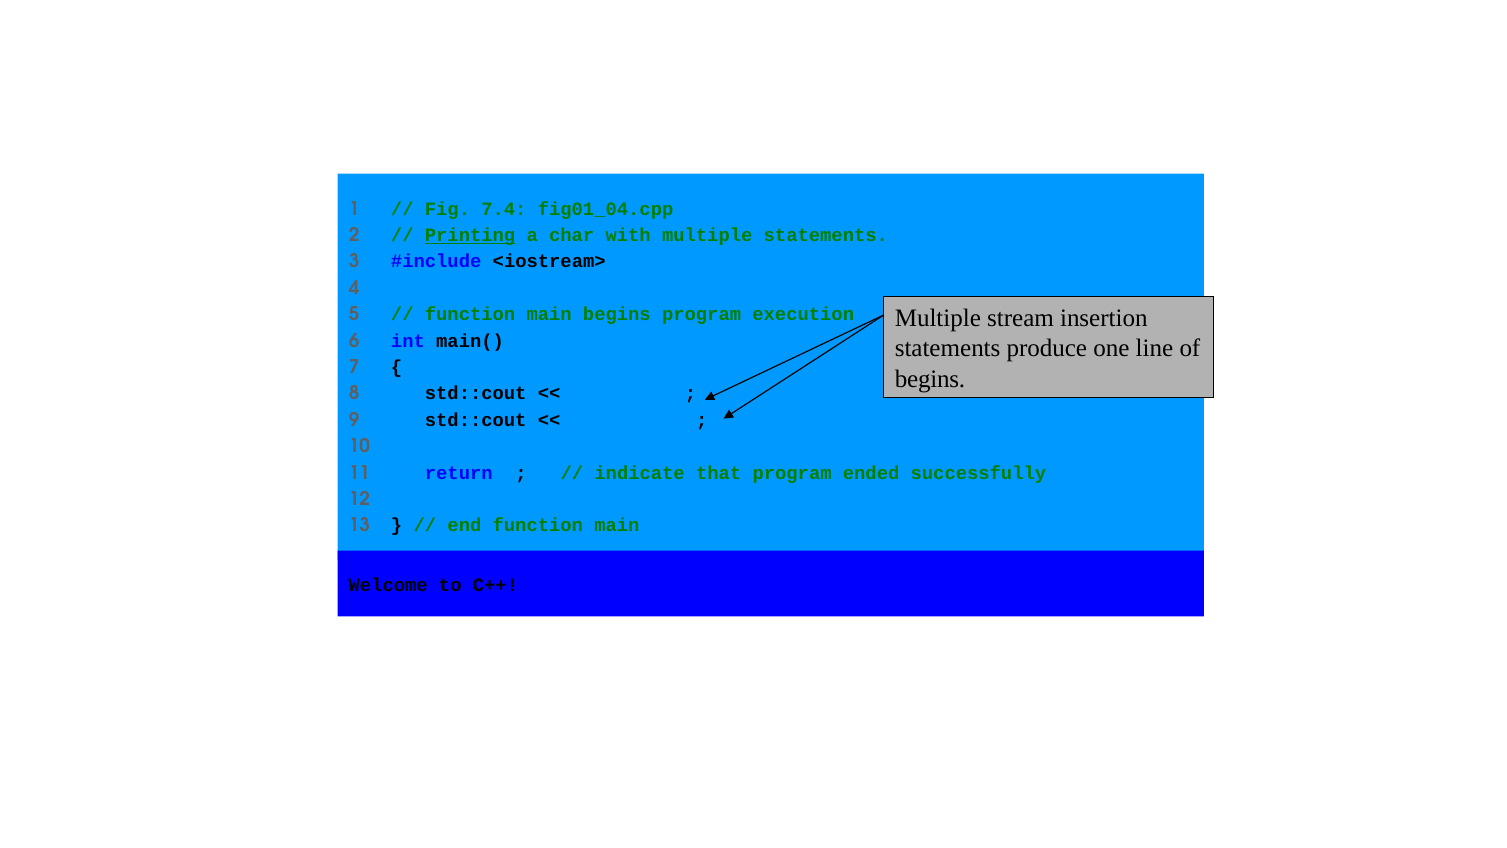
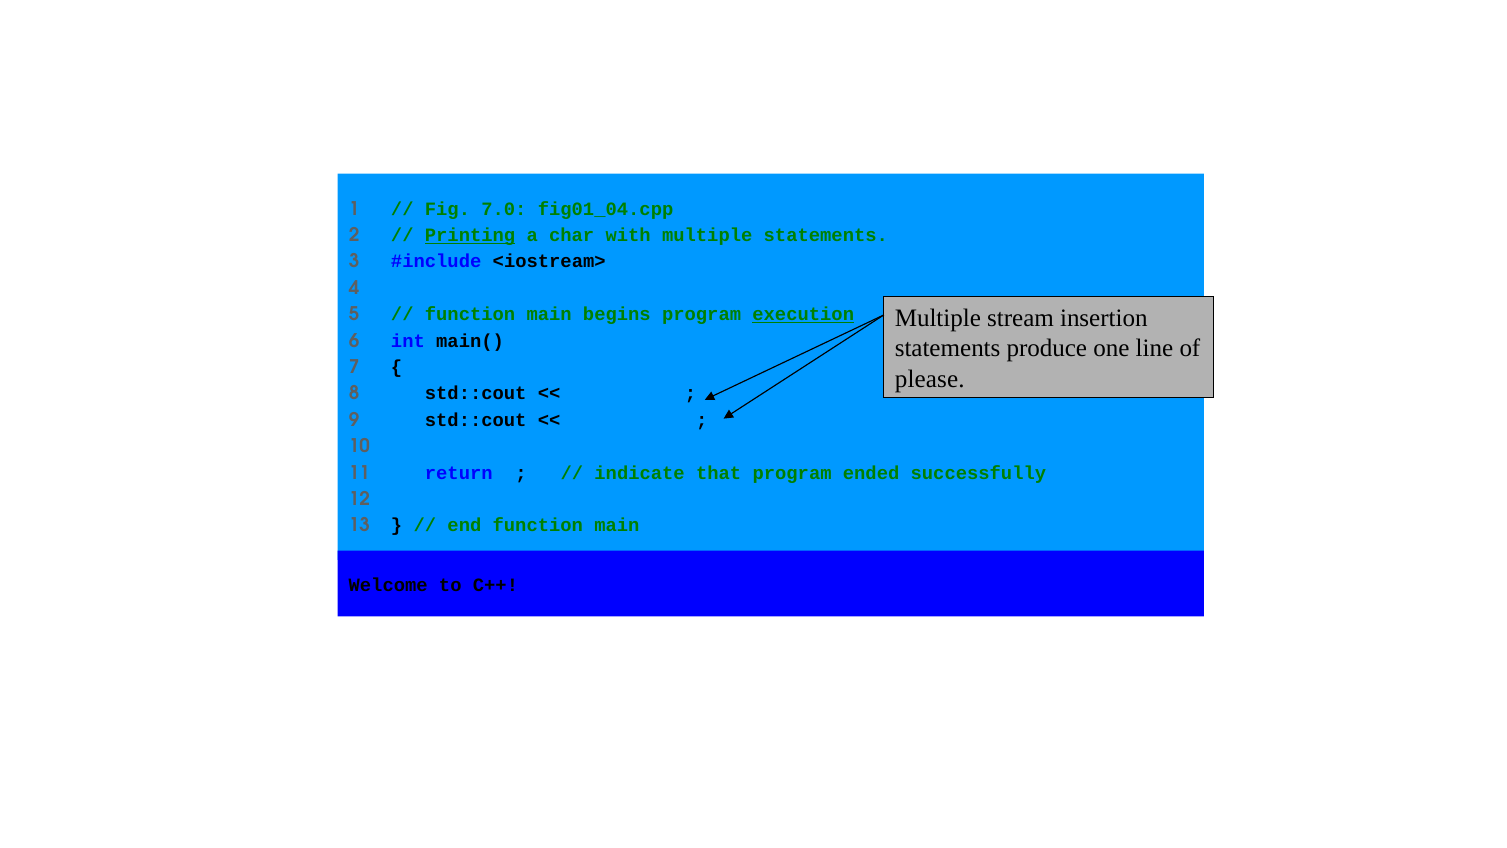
7.4: 7.4 -> 7.0
execution underline: none -> present
begins at (930, 379): begins -> please
